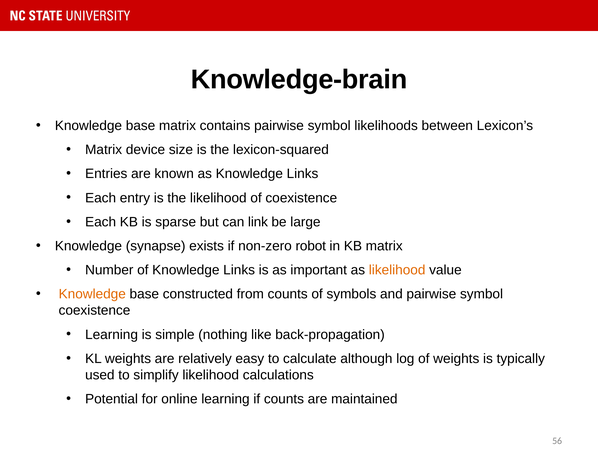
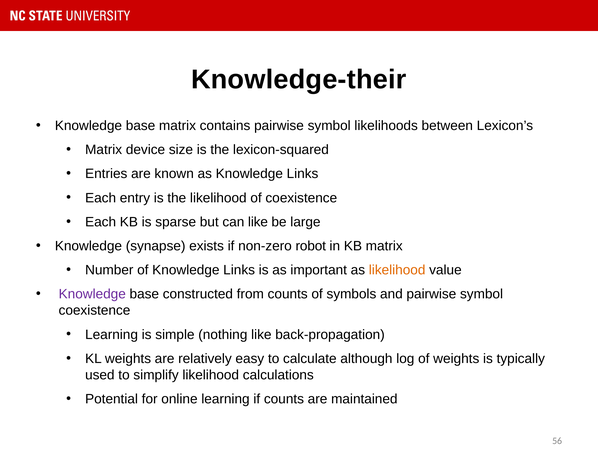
Knowledge-brain: Knowledge-brain -> Knowledge-their
can link: link -> like
Knowledge at (92, 294) colour: orange -> purple
